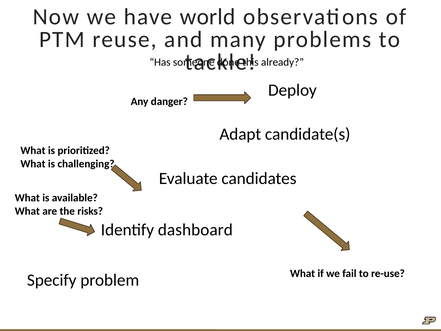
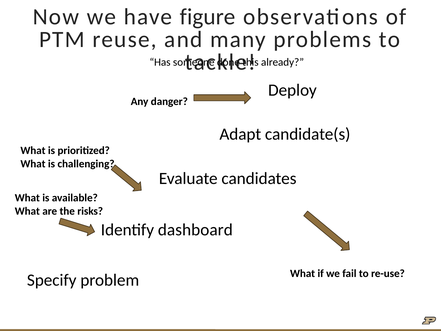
world: world -> figure
